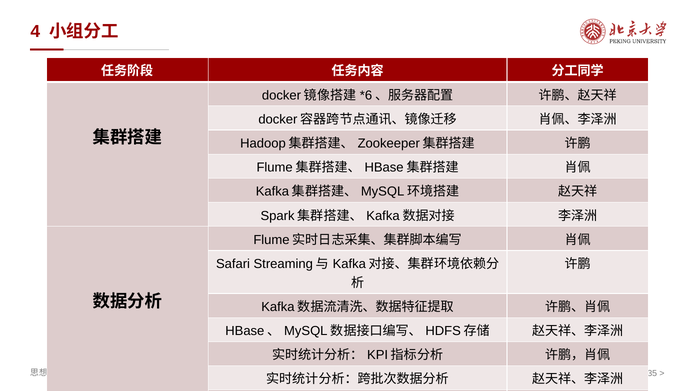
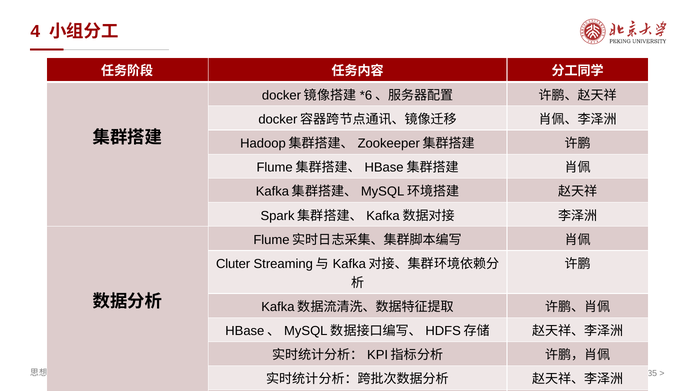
Safari: Safari -> Cluter
